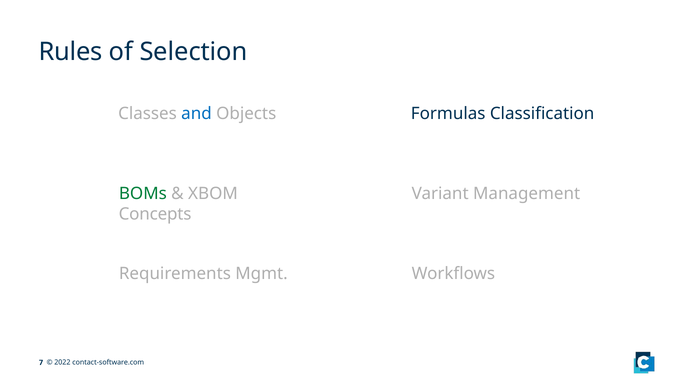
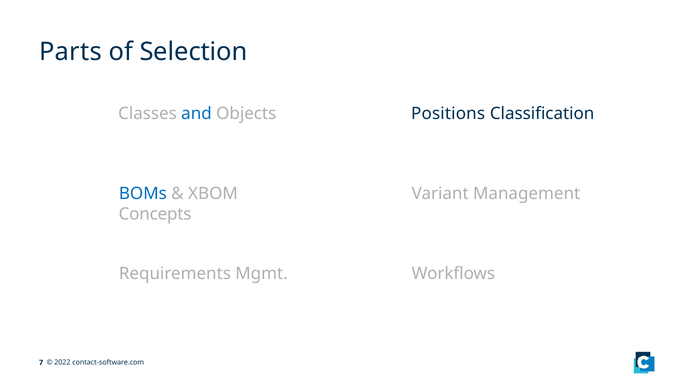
Rules: Rules -> Parts
Formulas: Formulas -> Positions
BOMs colour: green -> blue
